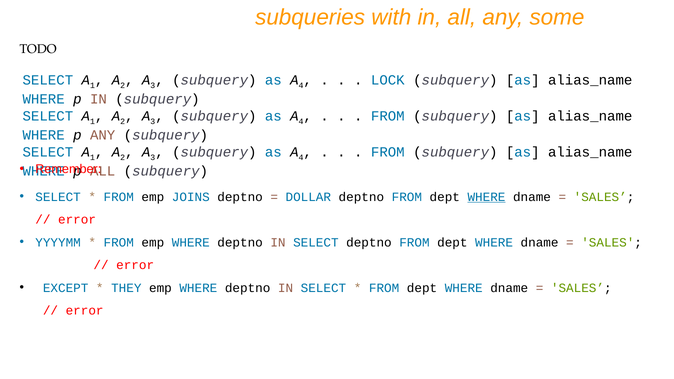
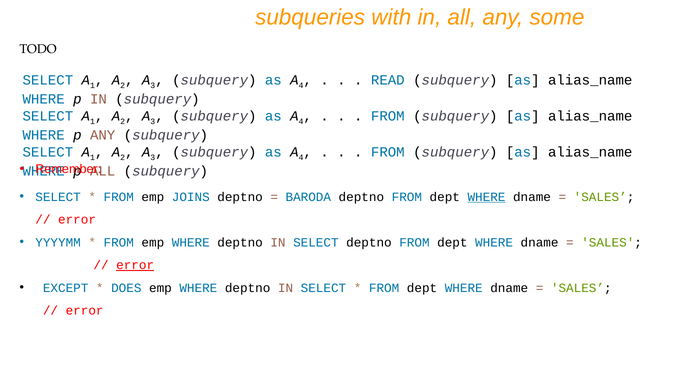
LOCK: LOCK -> READ
DOLLAR: DOLLAR -> BARODA
error at (135, 265) underline: none -> present
THEY: THEY -> DOES
